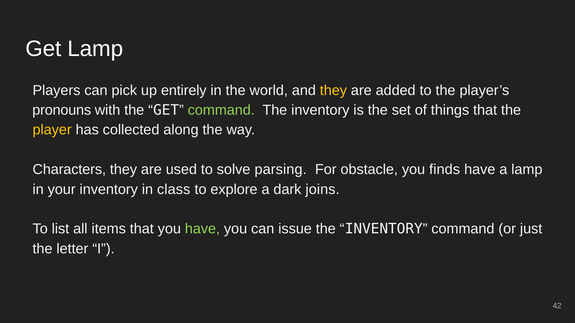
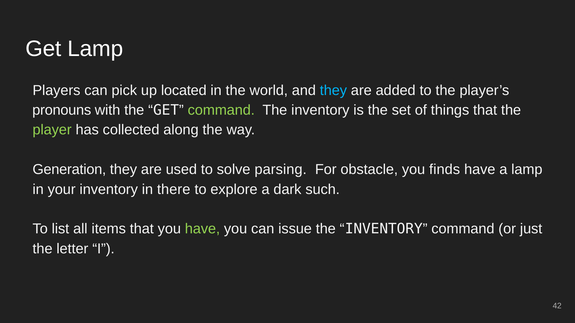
entirely: entirely -> located
they at (333, 90) colour: yellow -> light blue
player colour: yellow -> light green
Characters: Characters -> Generation
class: class -> there
joins: joins -> such
